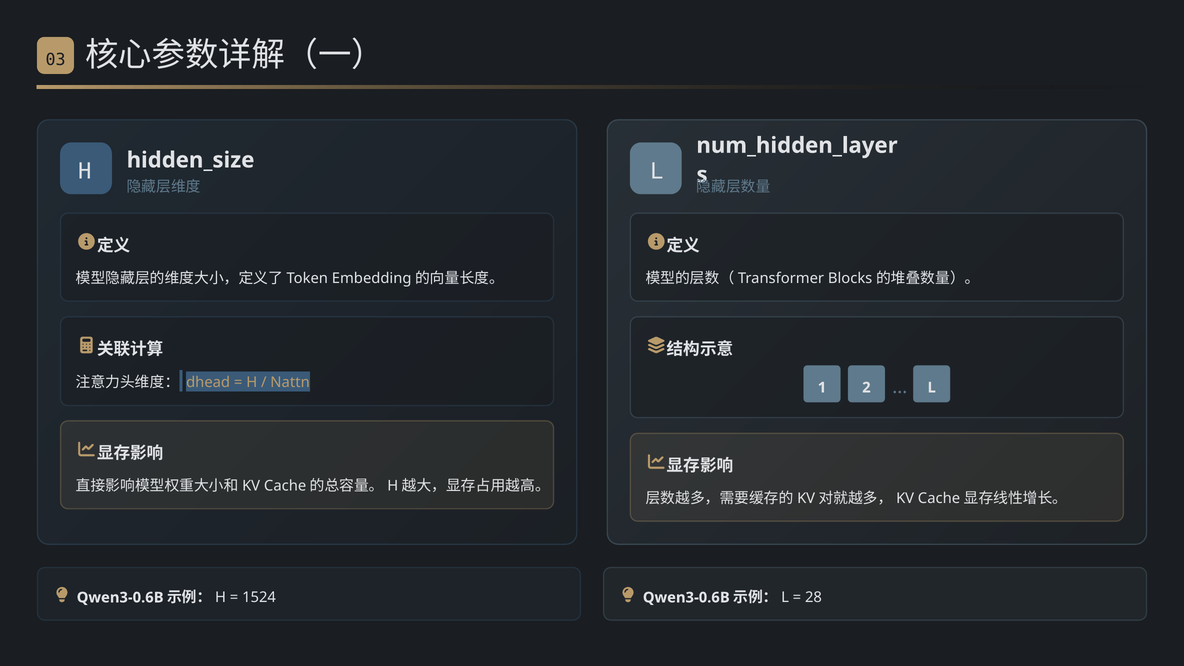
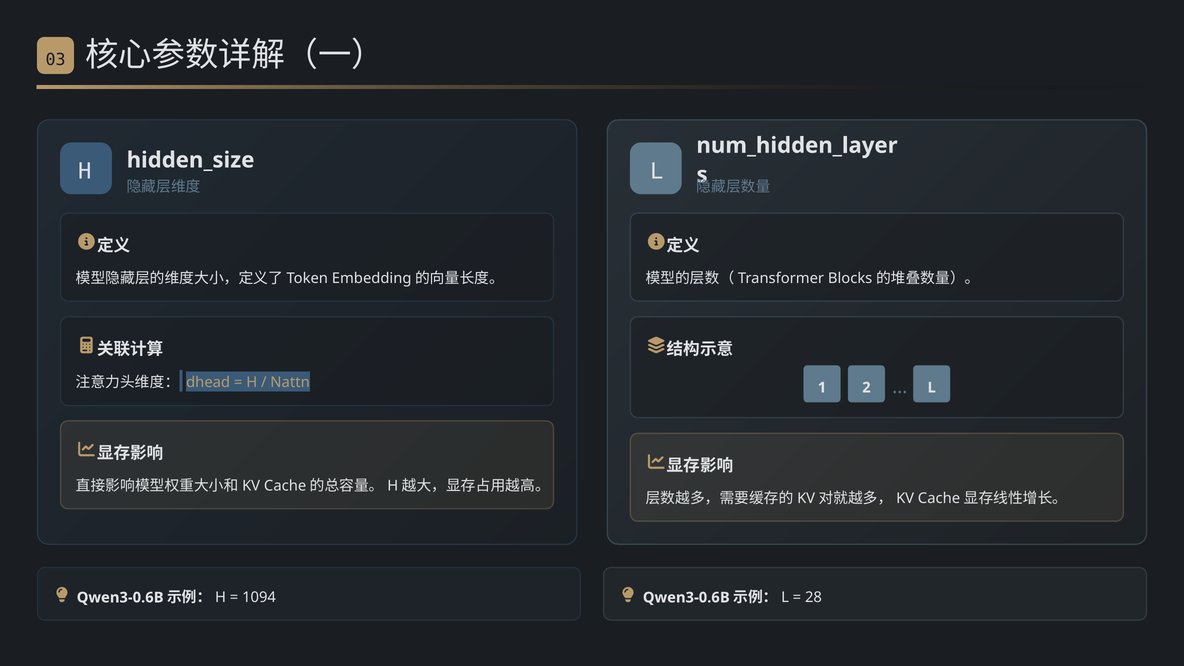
1524: 1524 -> 1094
